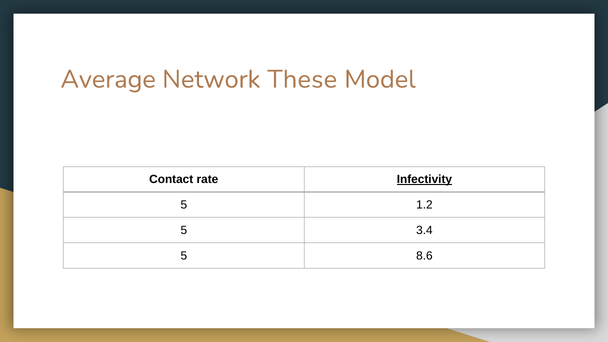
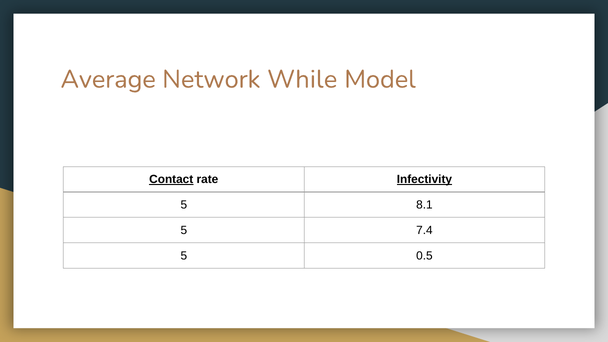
These: These -> While
Contact underline: none -> present
1.2: 1.2 -> 8.1
3.4: 3.4 -> 7.4
8.6: 8.6 -> 0.5
